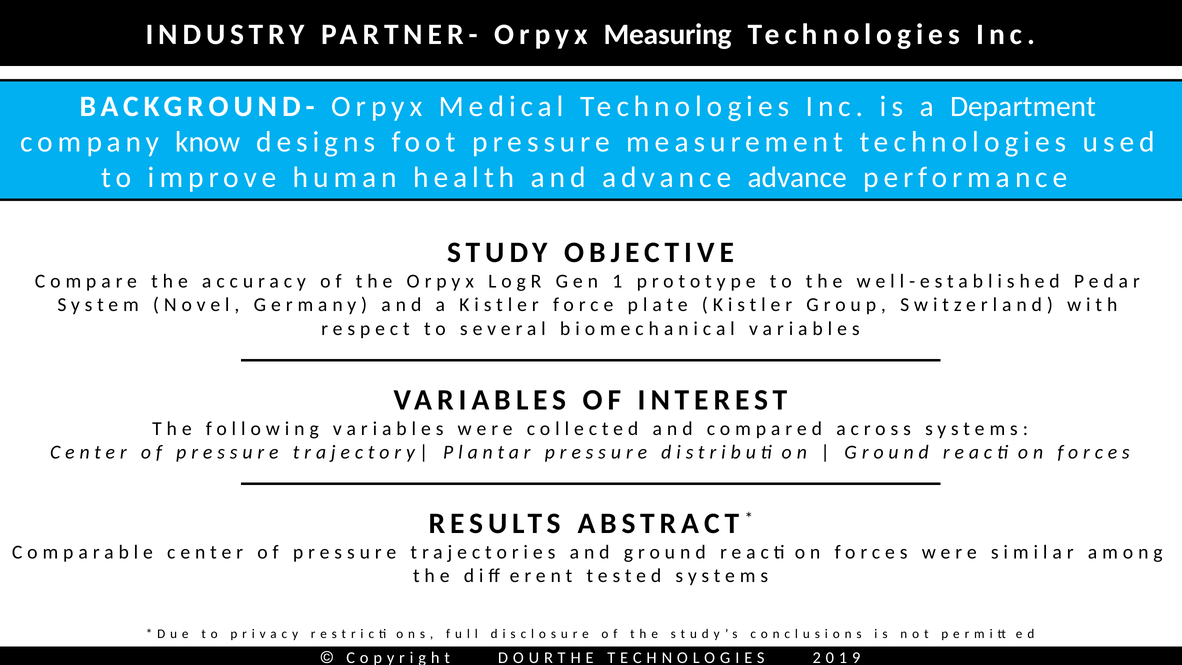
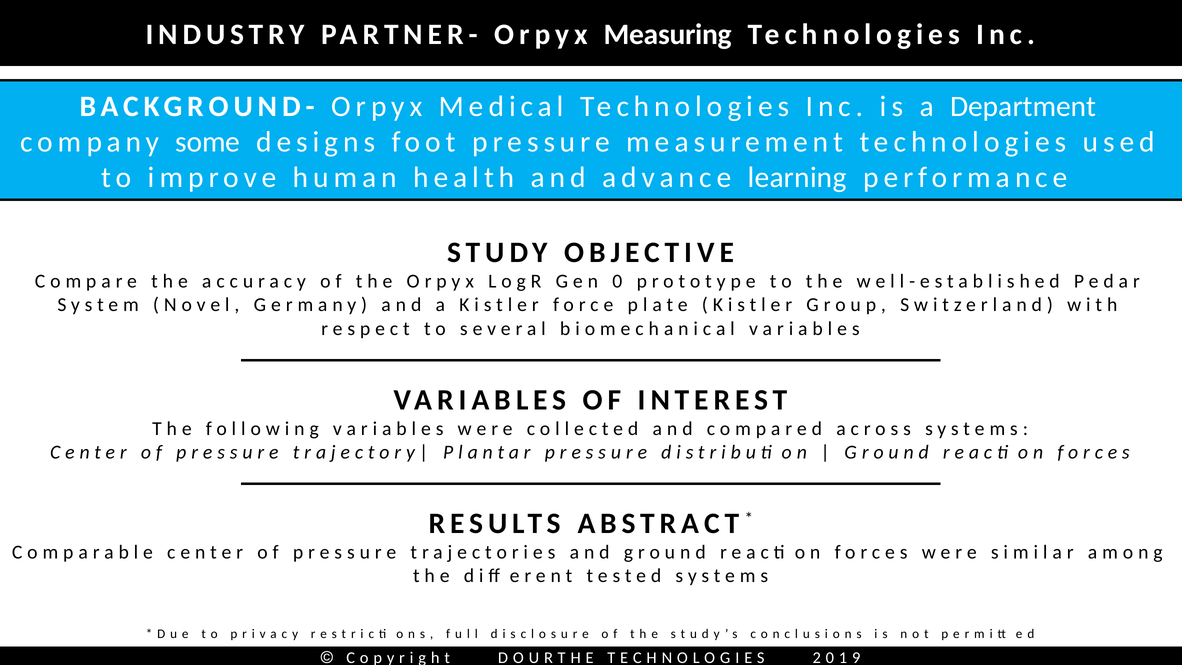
know: know -> some
advance advance: advance -> learning
1 at (617, 281): 1 -> 0
